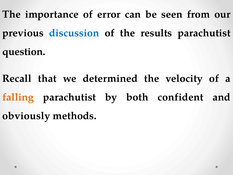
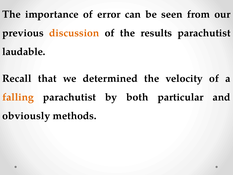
discussion colour: blue -> orange
question: question -> laudable
confident: confident -> particular
